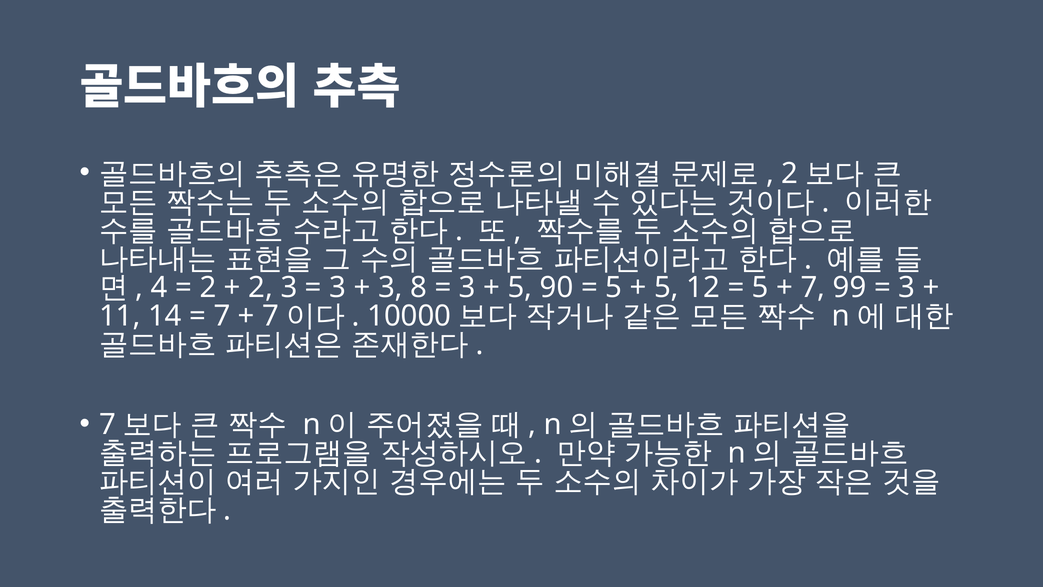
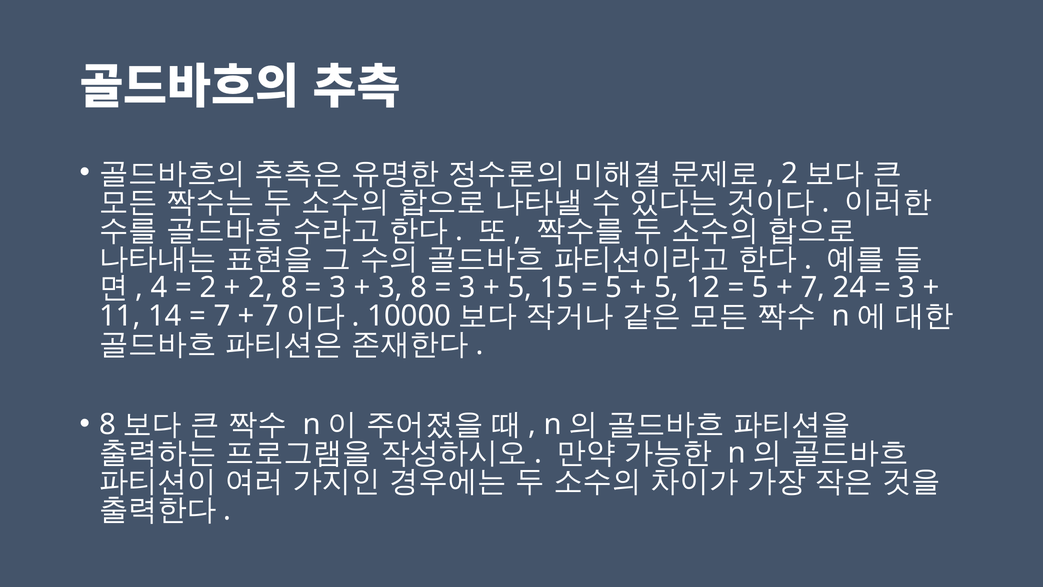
2 3: 3 -> 8
90: 90 -> 15
99: 99 -> 24
7 at (107, 424): 7 -> 8
